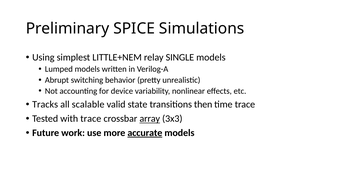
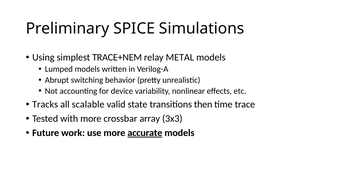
LITTLE+NEM: LITTLE+NEM -> TRACE+NEM
SINGLE: SINGLE -> METAL
with trace: trace -> more
array underline: present -> none
